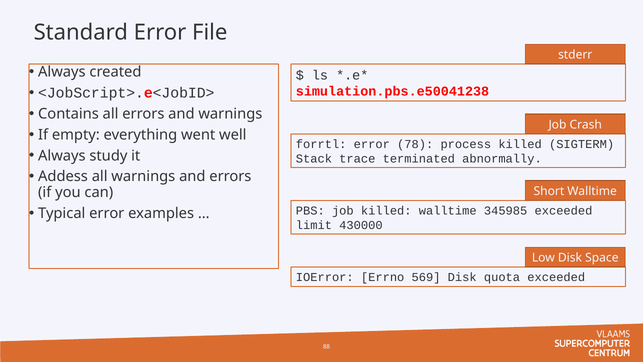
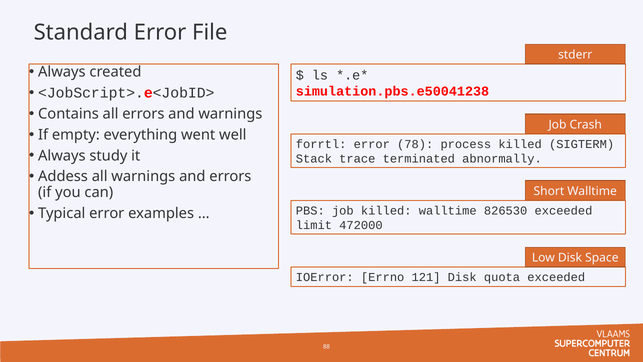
345985: 345985 -> 826530
430000: 430000 -> 472000
569: 569 -> 121
